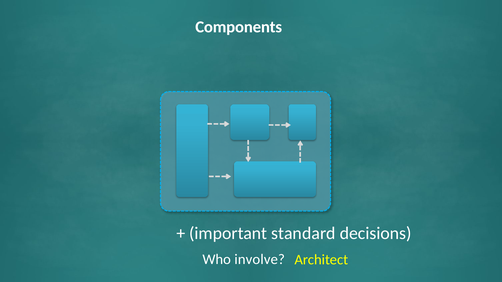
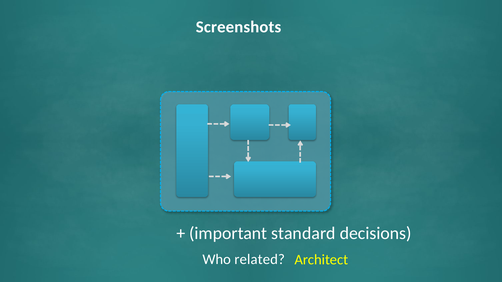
Components: Components -> Screenshots
involve: involve -> related
